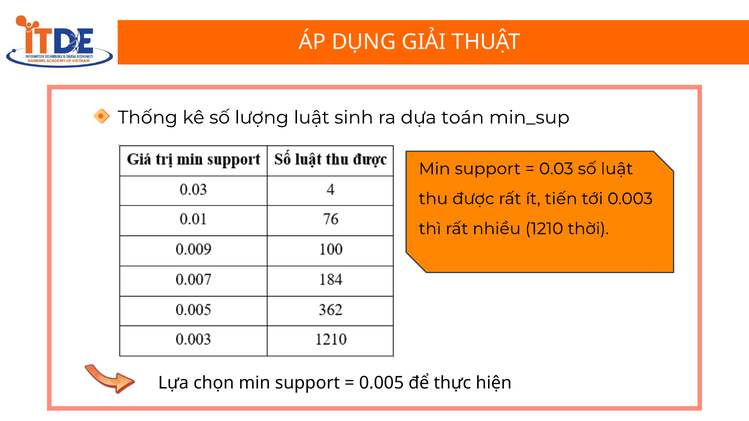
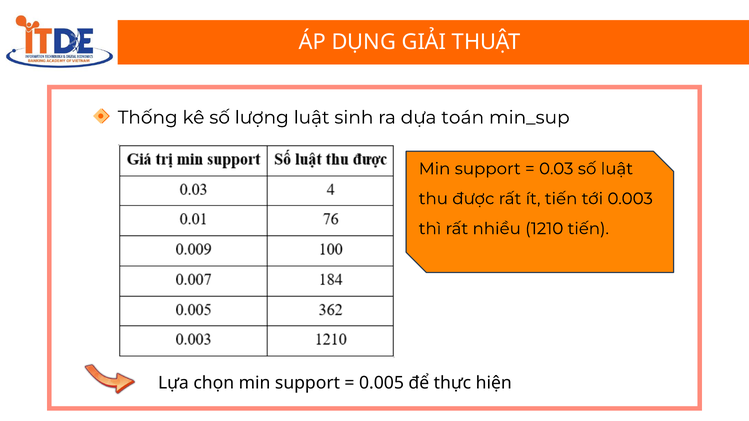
1210 thời: thời -> tiến
